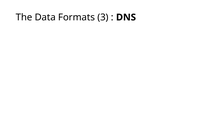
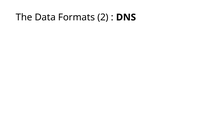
3: 3 -> 2
